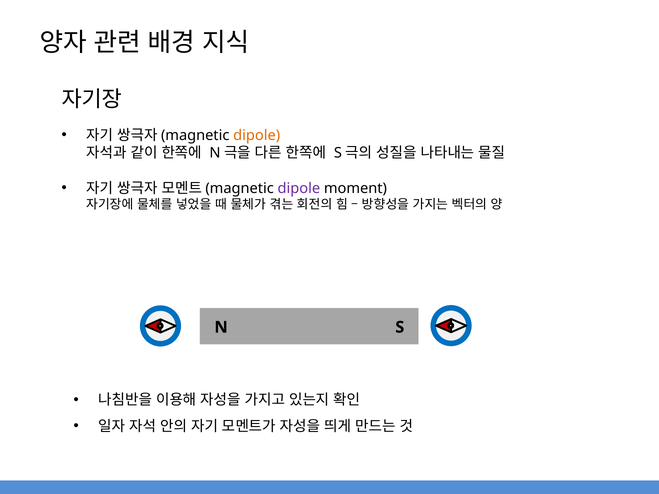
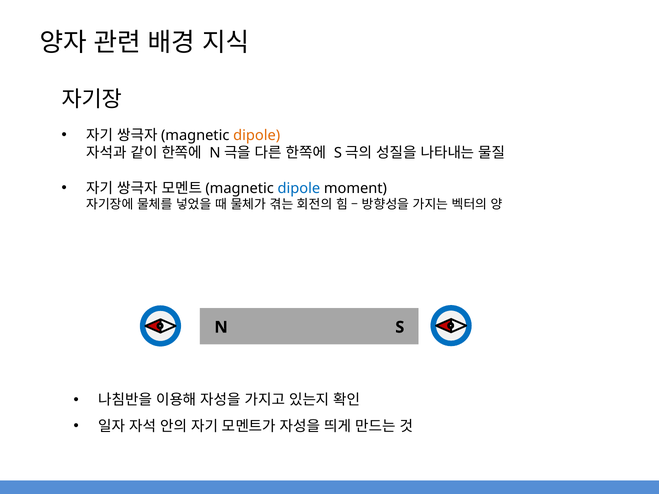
dipole at (299, 188) colour: purple -> blue
